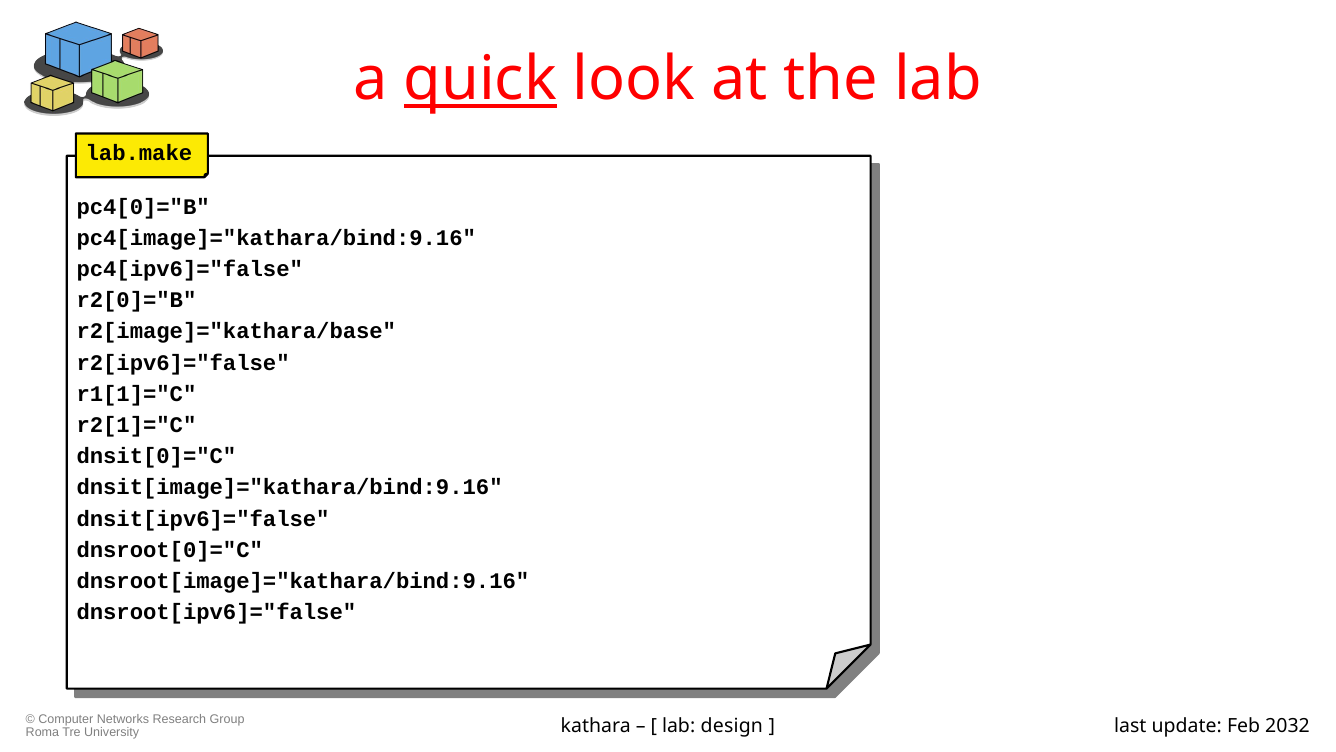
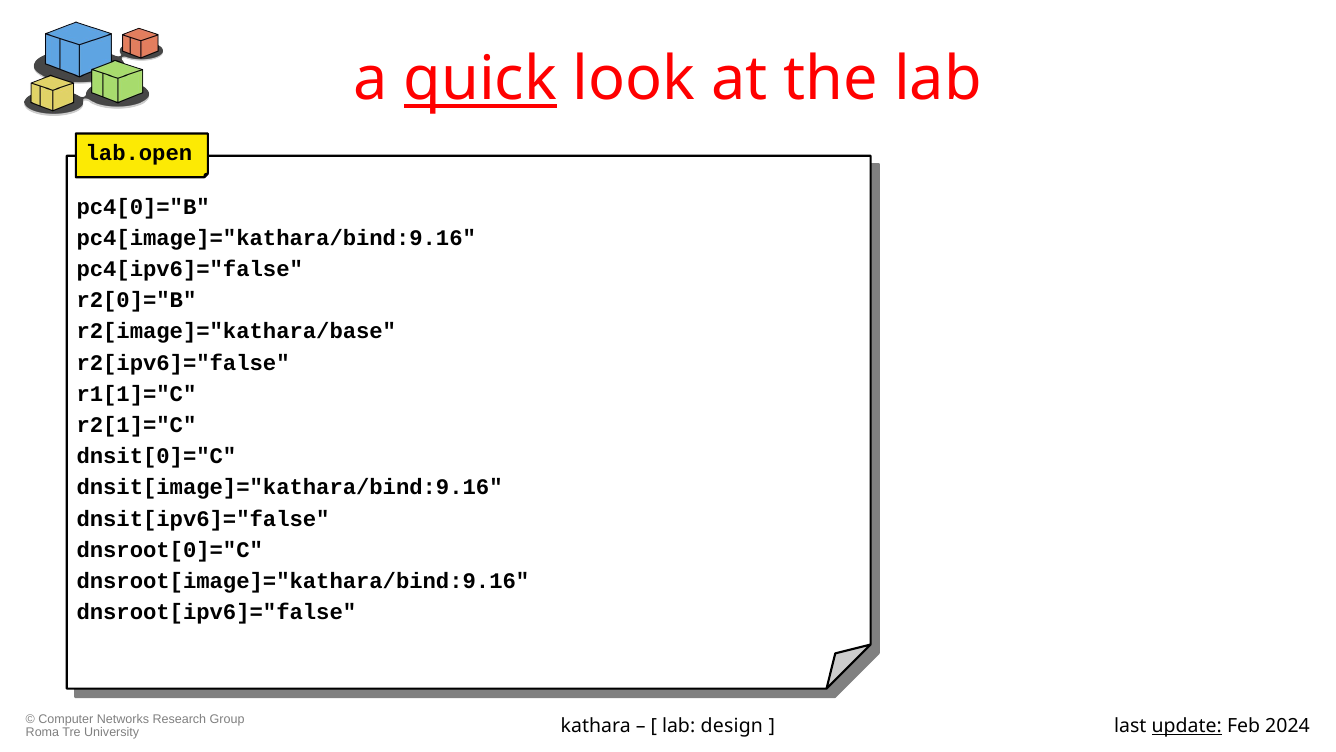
lab.make: lab.make -> lab.open
update underline: none -> present
2032: 2032 -> 2024
